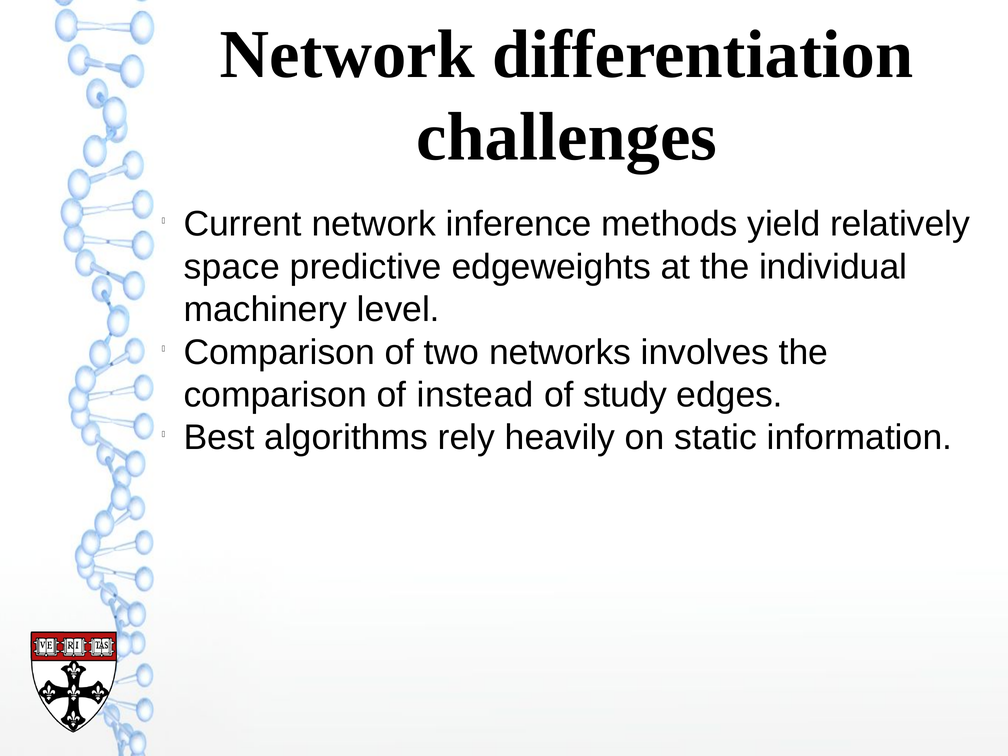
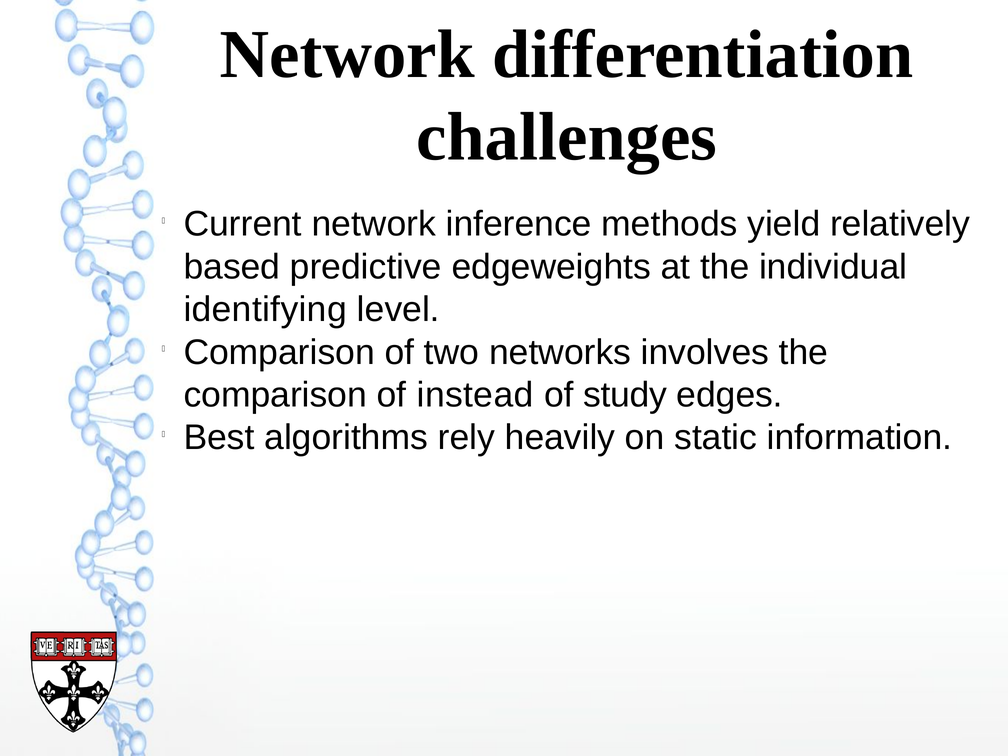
space: space -> based
machinery: machinery -> identifying
